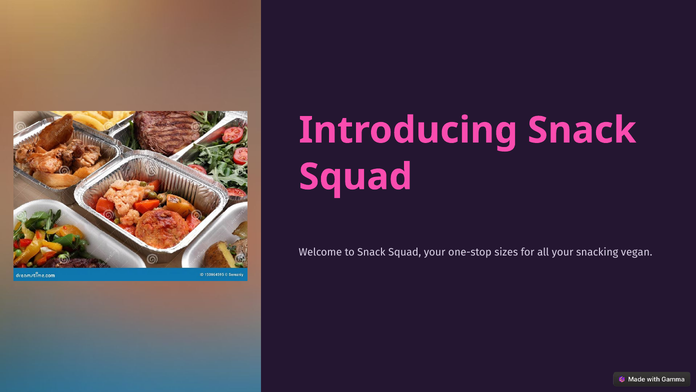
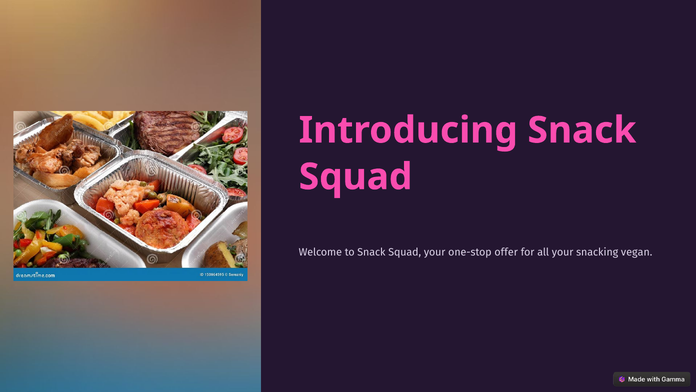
sizes: sizes -> offer
